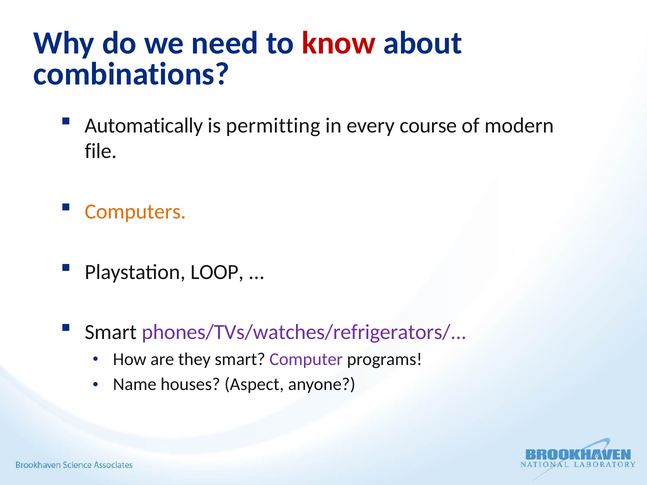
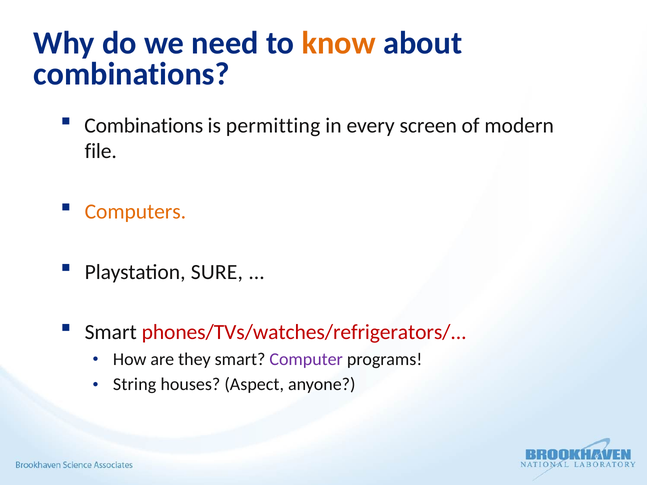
know colour: red -> orange
Automatically at (144, 126): Automatically -> Combinations
course: course -> screen
LOOP: LOOP -> SURE
phones/TVs/watches/refrigerators/ colour: purple -> red
Name: Name -> String
